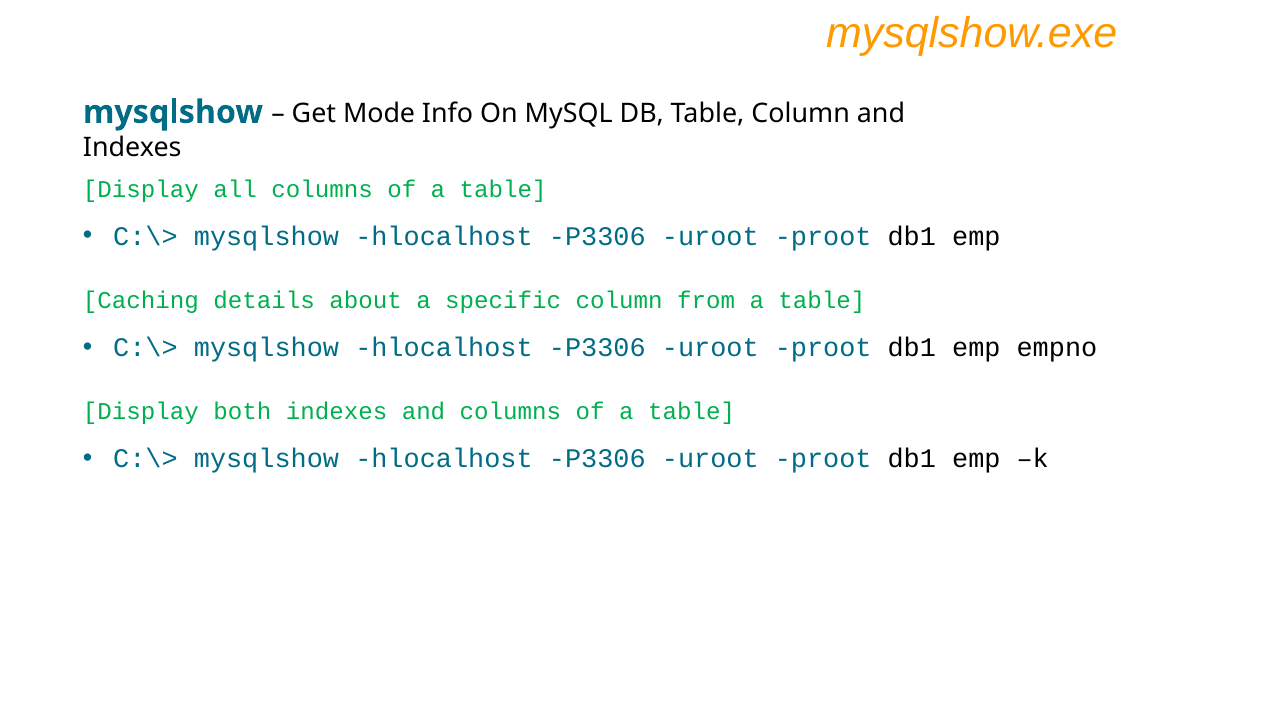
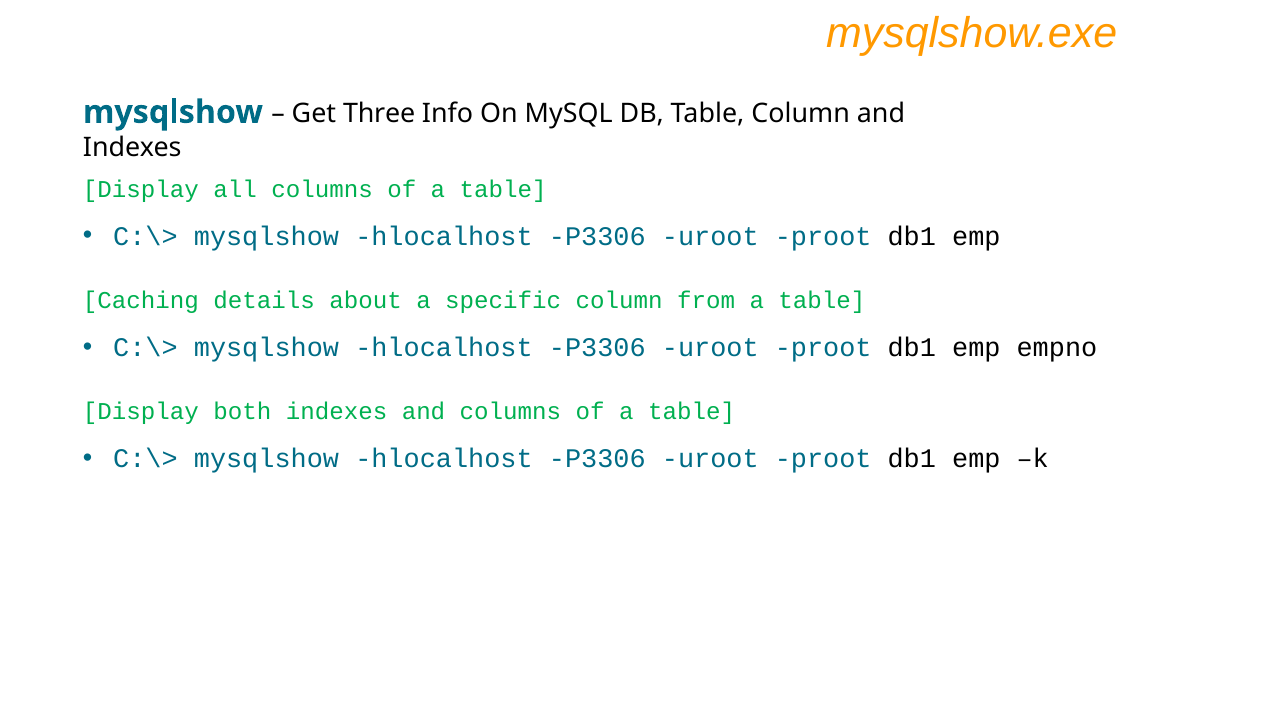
Mode: Mode -> Three
